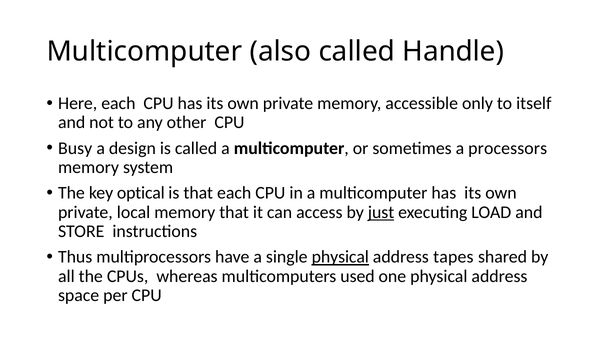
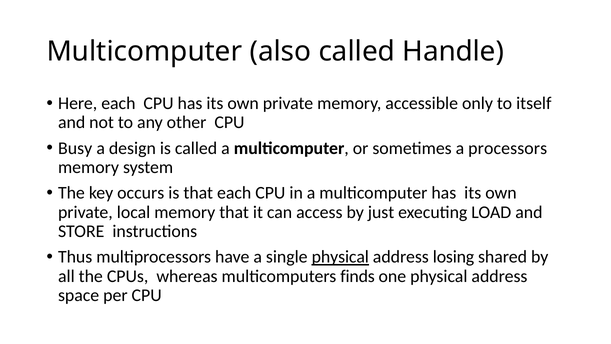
optical: optical -> occurs
just underline: present -> none
tapes: tapes -> losing
used: used -> finds
